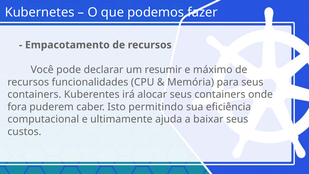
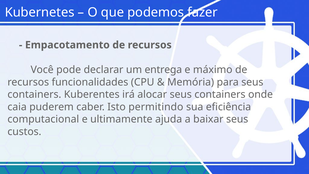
resumir: resumir -> entrega
fora: fora -> caia
